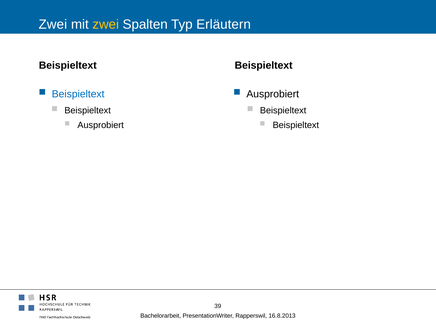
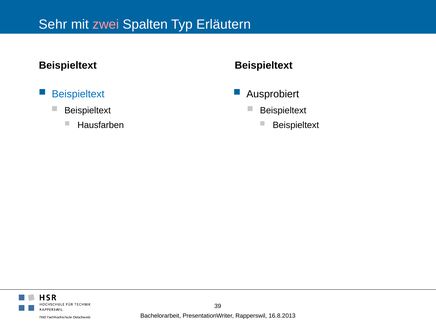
Zwei at (53, 24): Zwei -> Sehr
zwei at (106, 24) colour: yellow -> pink
Ausprobiert at (101, 125): Ausprobiert -> Hausfarben
